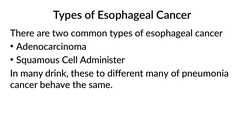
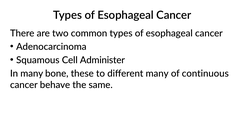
drink: drink -> bone
pneumonia: pneumonia -> continuous
